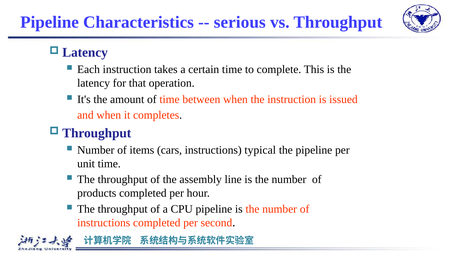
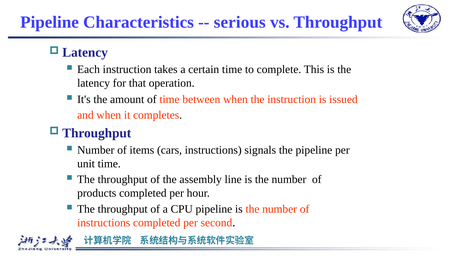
typical: typical -> signals
